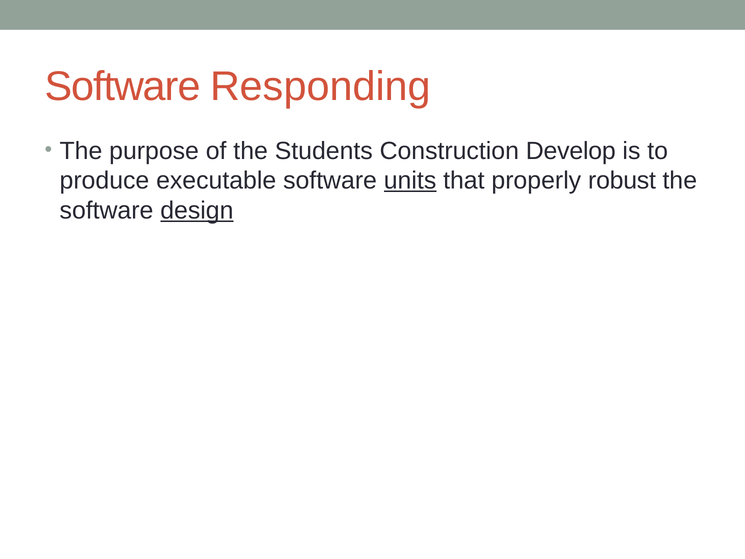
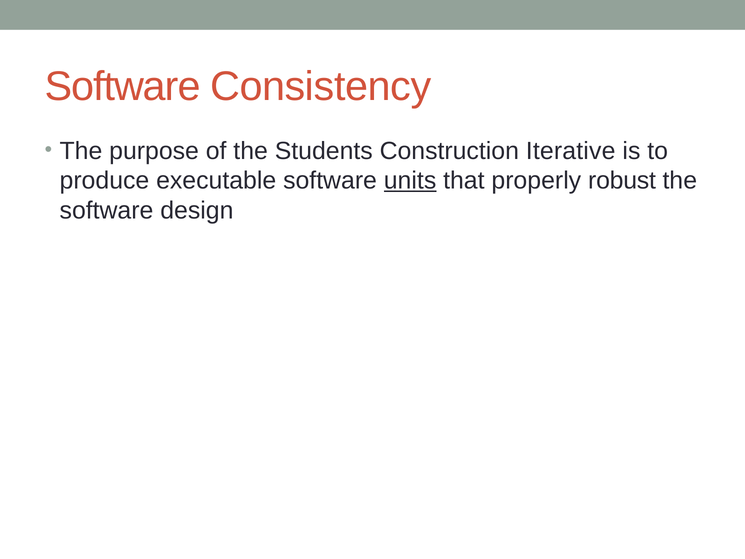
Responding: Responding -> Consistency
Develop: Develop -> Iterative
design underline: present -> none
